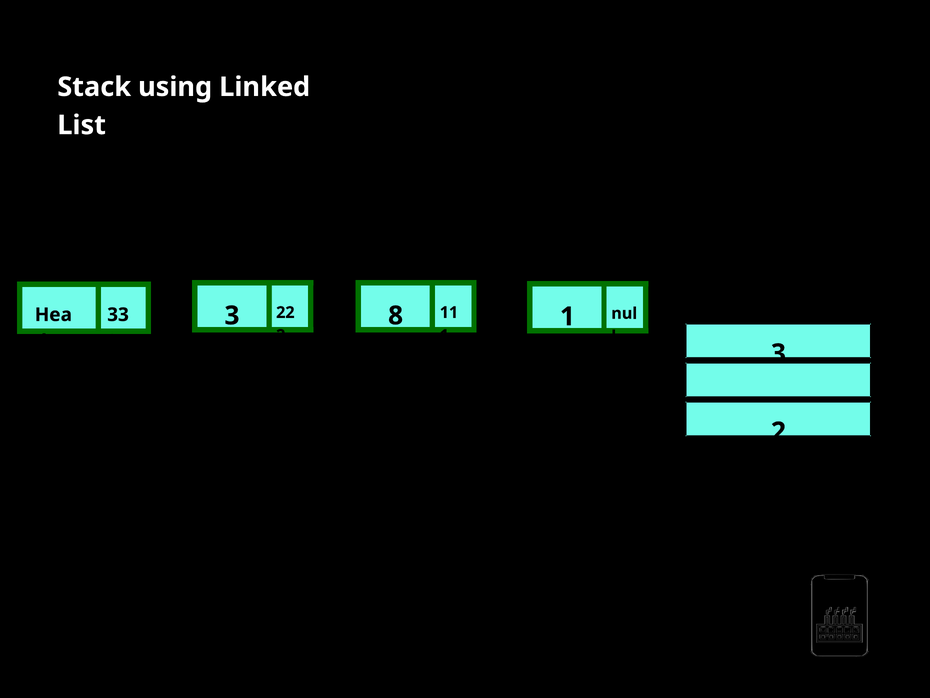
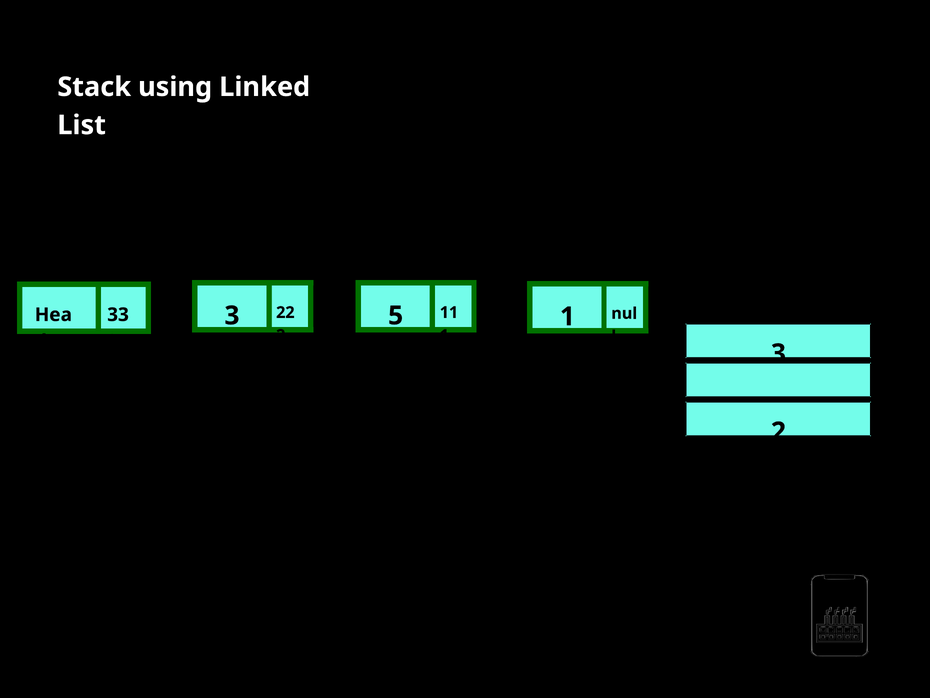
8: 8 -> 5
